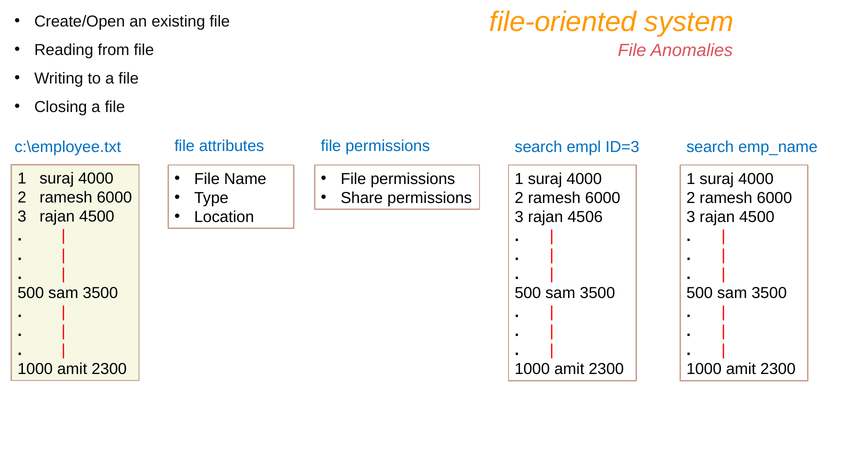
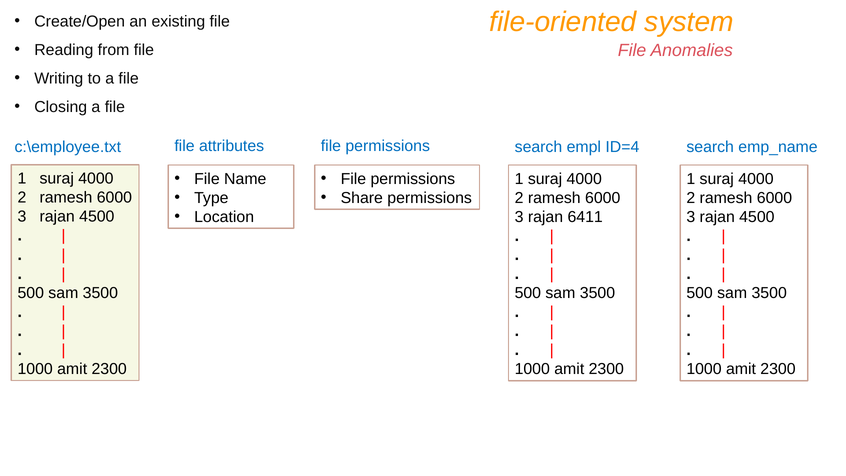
ID=3: ID=3 -> ID=4
4506: 4506 -> 6411
